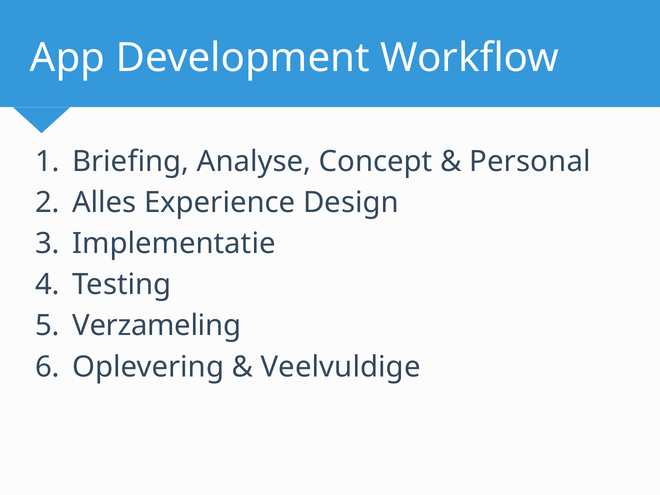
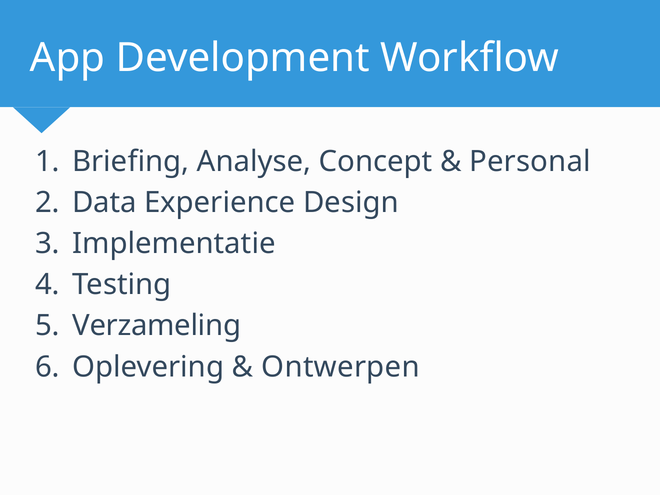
Alles: Alles -> Data
Veelvuldige: Veelvuldige -> Ontwerpen
